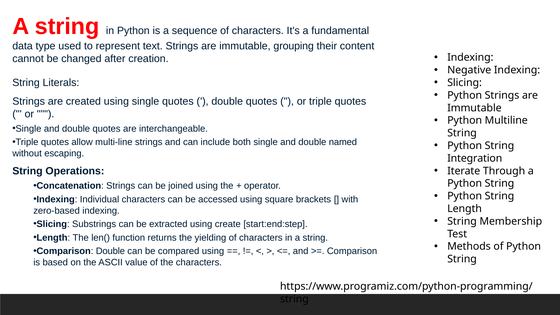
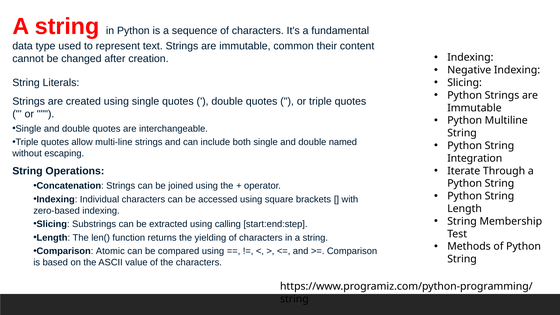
grouping: grouping -> common
create: create -> calling
Comparison Double: Double -> Atomic
